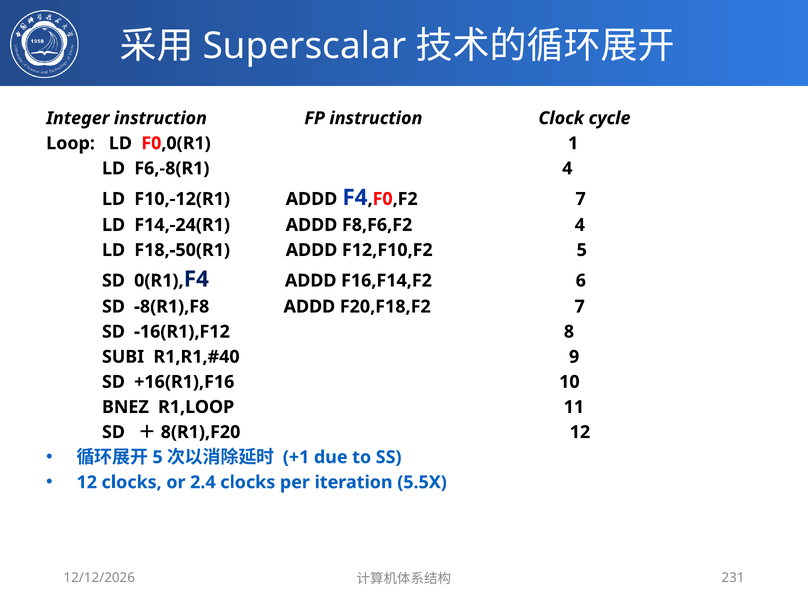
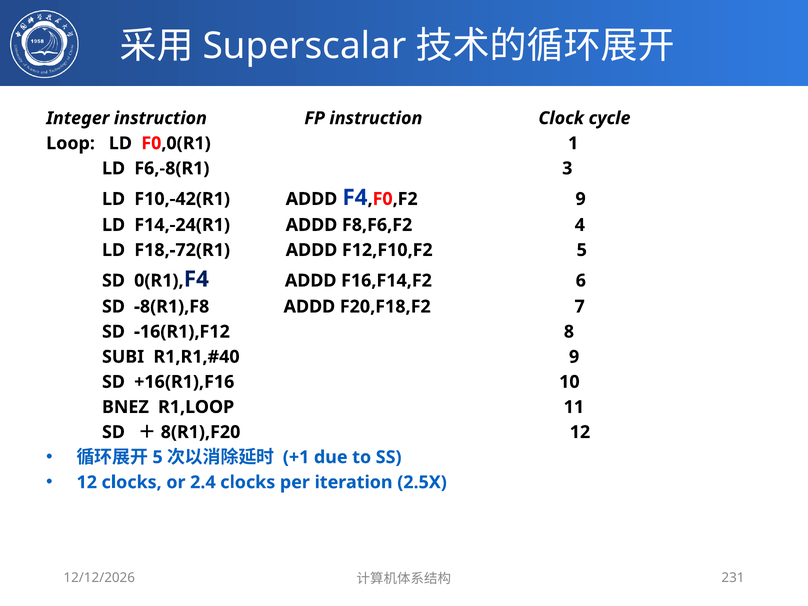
F6,-8(R1 4: 4 -> 3
F10,-12(R1: F10,-12(R1 -> F10,-42(R1
F4,F0,F2 7: 7 -> 9
F18,-50(R1: F18,-50(R1 -> F18,-72(R1
5.5X: 5.5X -> 2.5X
